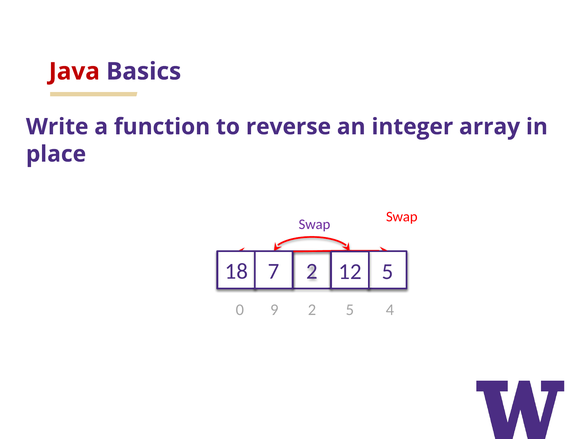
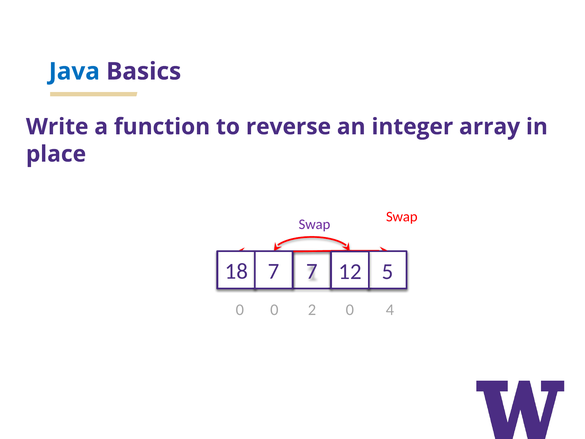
Java colour: red -> blue
2 at (312, 271): 2 -> 7
0 9: 9 -> 0
2 5: 5 -> 0
